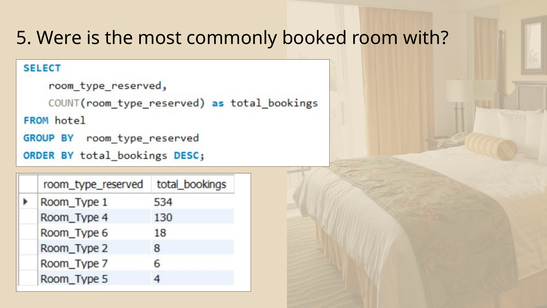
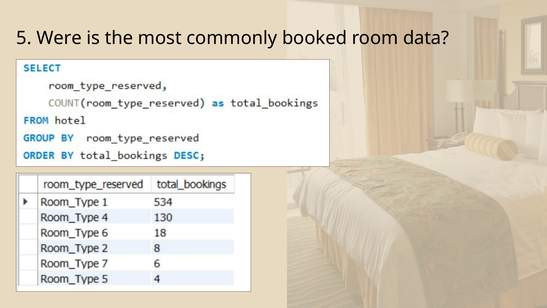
with: with -> data
